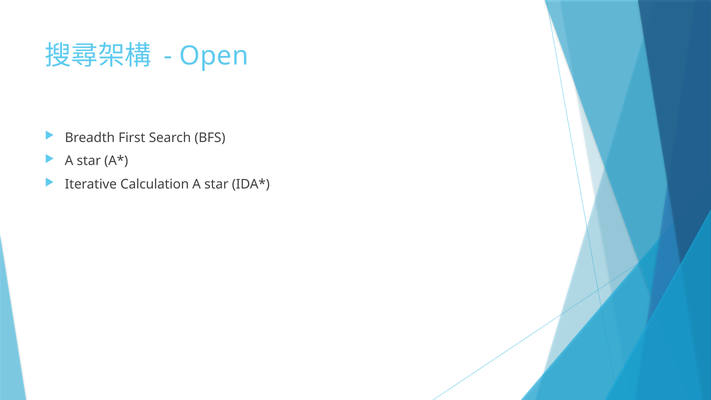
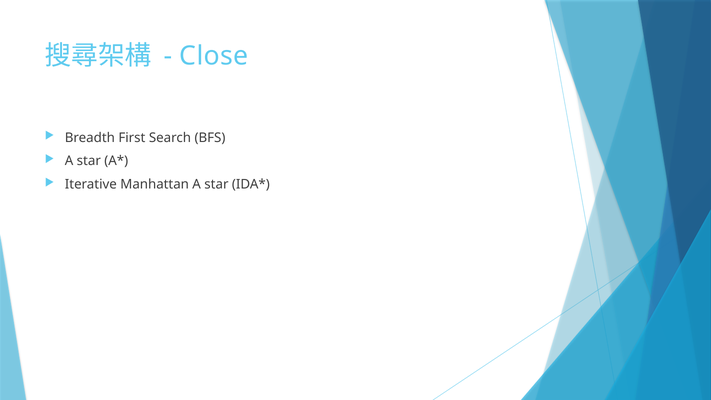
Open: Open -> Close
Calculation: Calculation -> Manhattan
